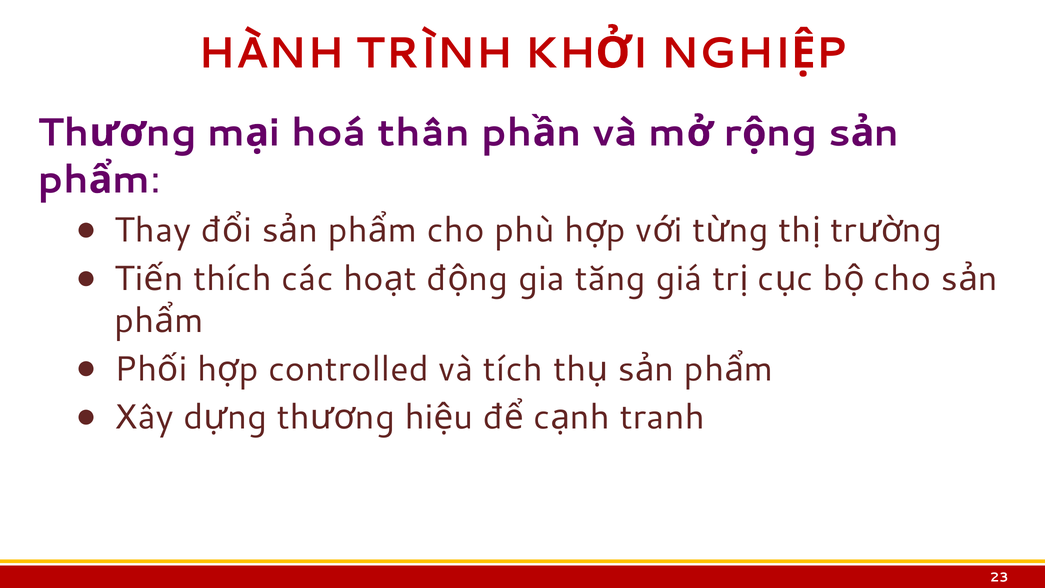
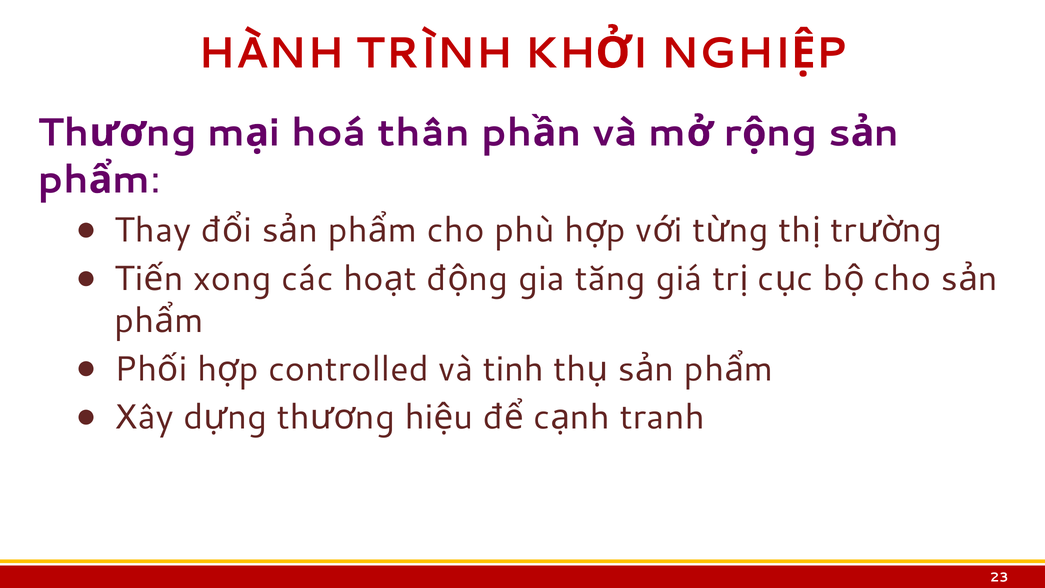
thích: thích -> xong
tích: tích -> tinh
